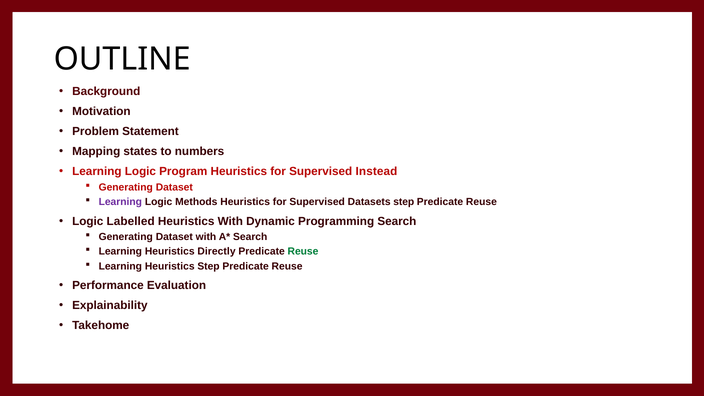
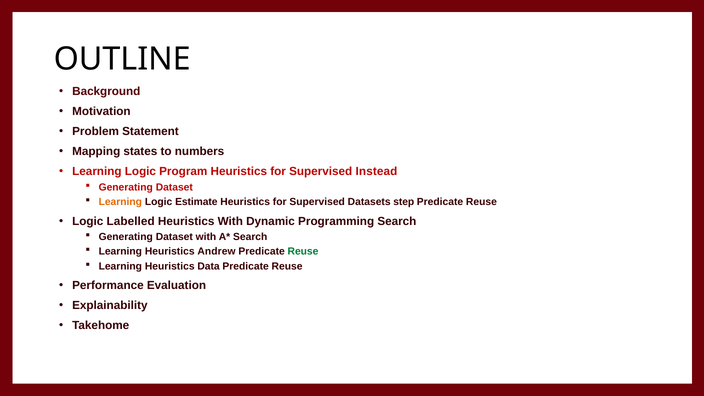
Learning at (120, 202) colour: purple -> orange
Methods: Methods -> Estimate
Directly: Directly -> Andrew
Heuristics Step: Step -> Data
